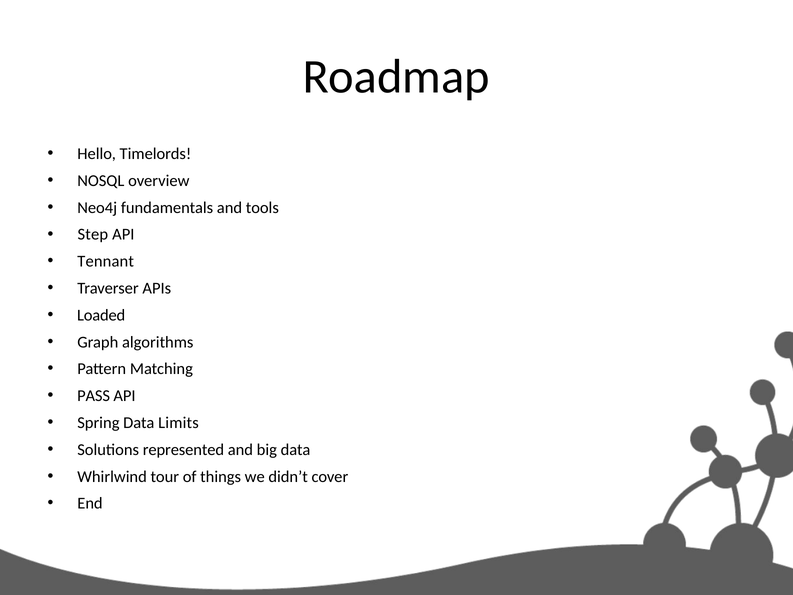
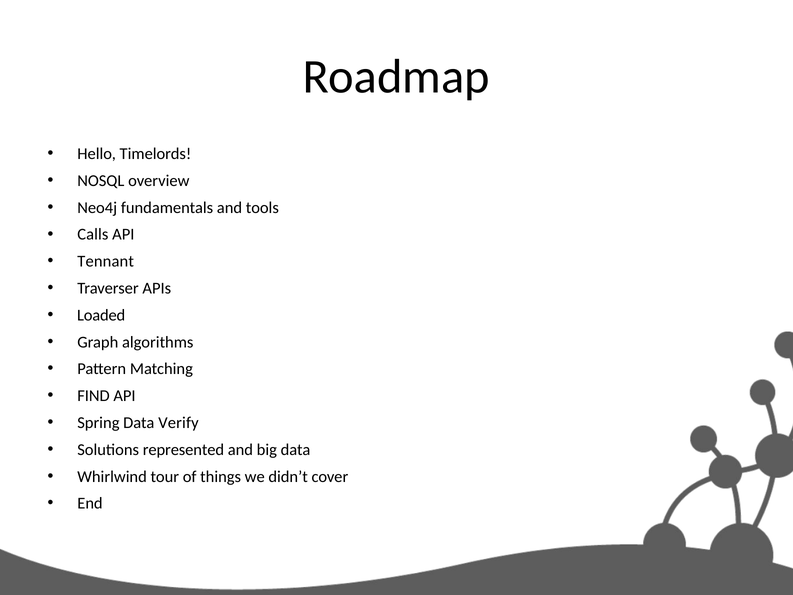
Step: Step -> Calls
PASS: PASS -> FIND
Limits: Limits -> Verify
